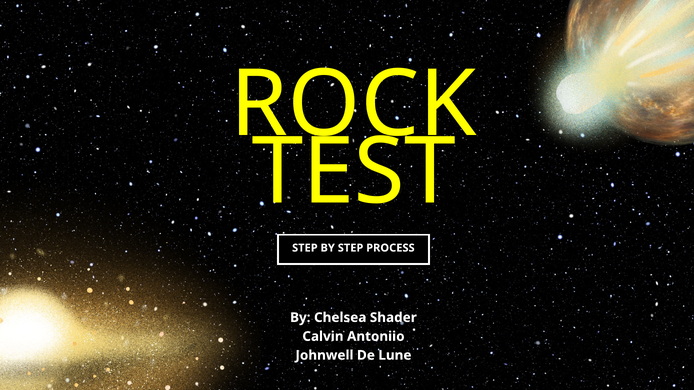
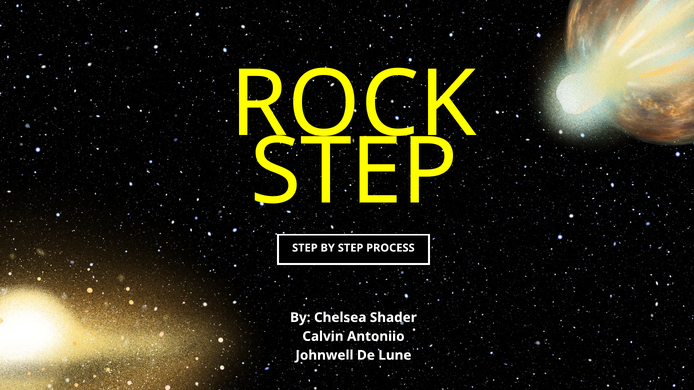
TEST at (354, 172): TEST -> STEP
